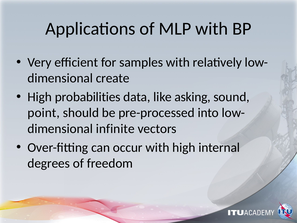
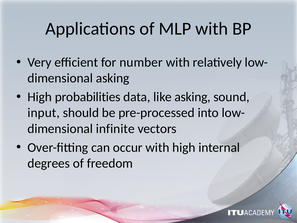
samples: samples -> number
dimensional create: create -> asking
point: point -> input
